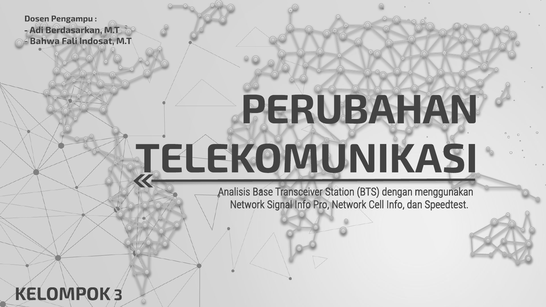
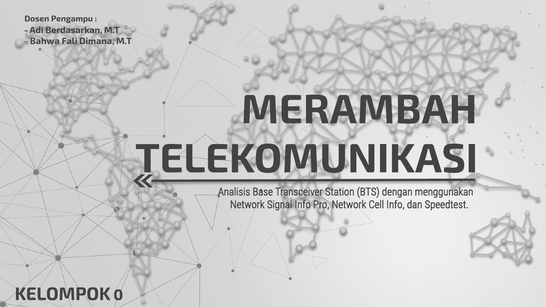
Indosat: Indosat -> Dimana
PERUBAHAN: PERUBAHAN -> MERAMBAH
3: 3 -> 0
